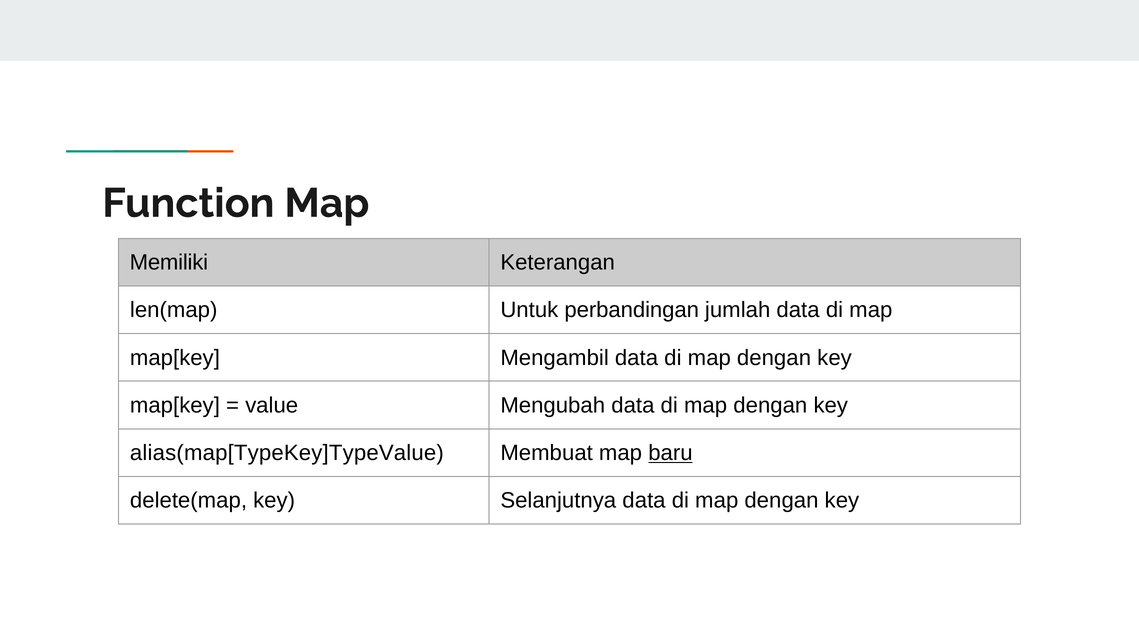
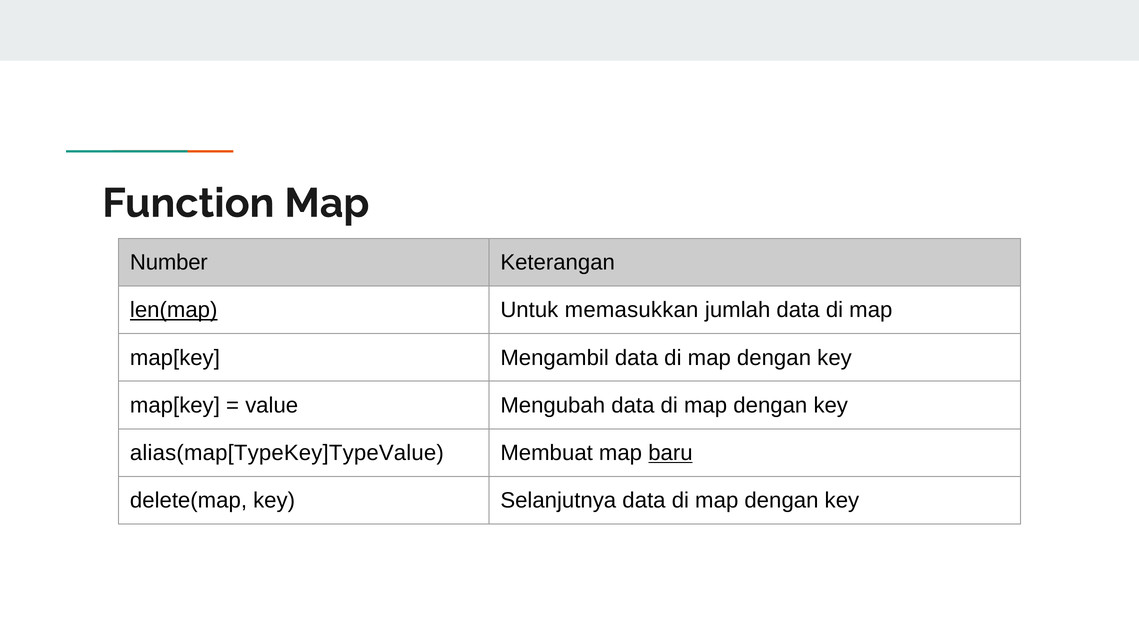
Memiliki: Memiliki -> Number
len(map underline: none -> present
perbandingan: perbandingan -> memasukkan
